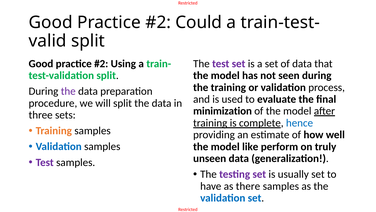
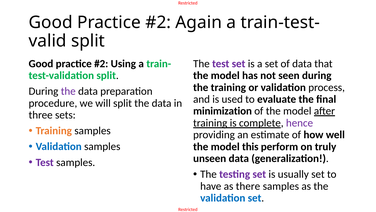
Could: Could -> Again
hence colour: blue -> purple
like: like -> this
